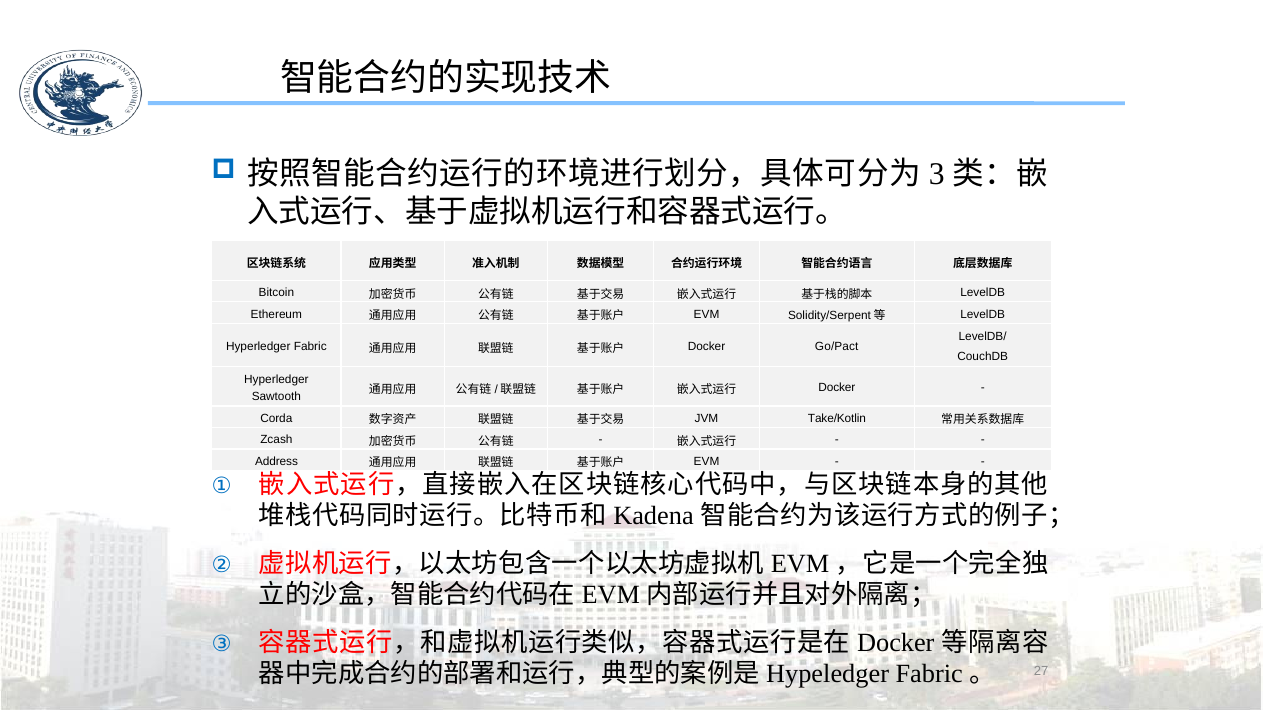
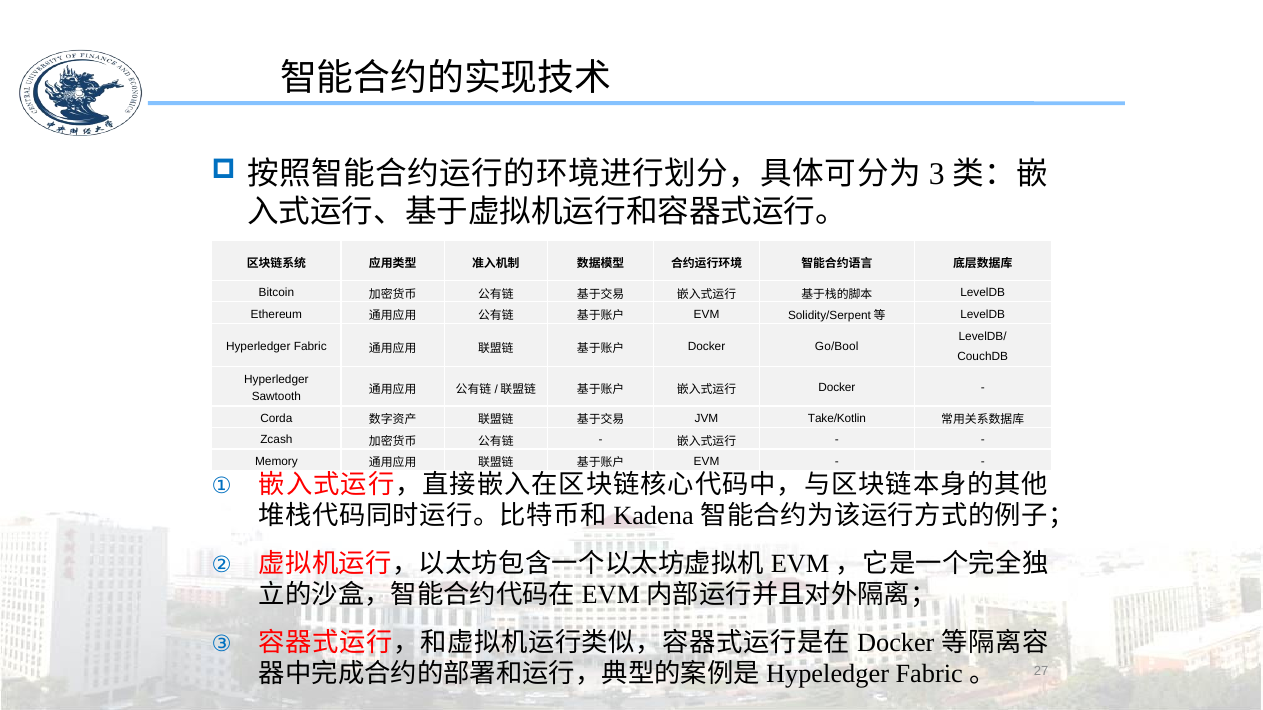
Go/Pact: Go/Pact -> Go/Bool
Address: Address -> Memory
